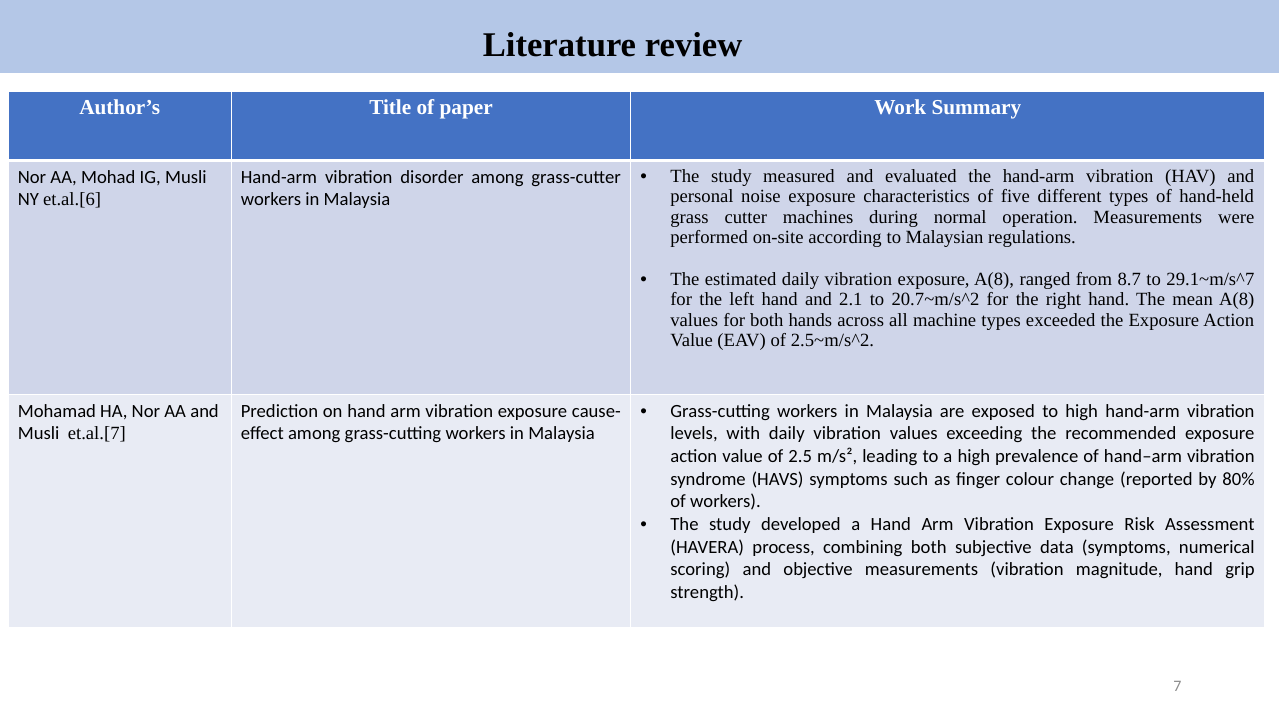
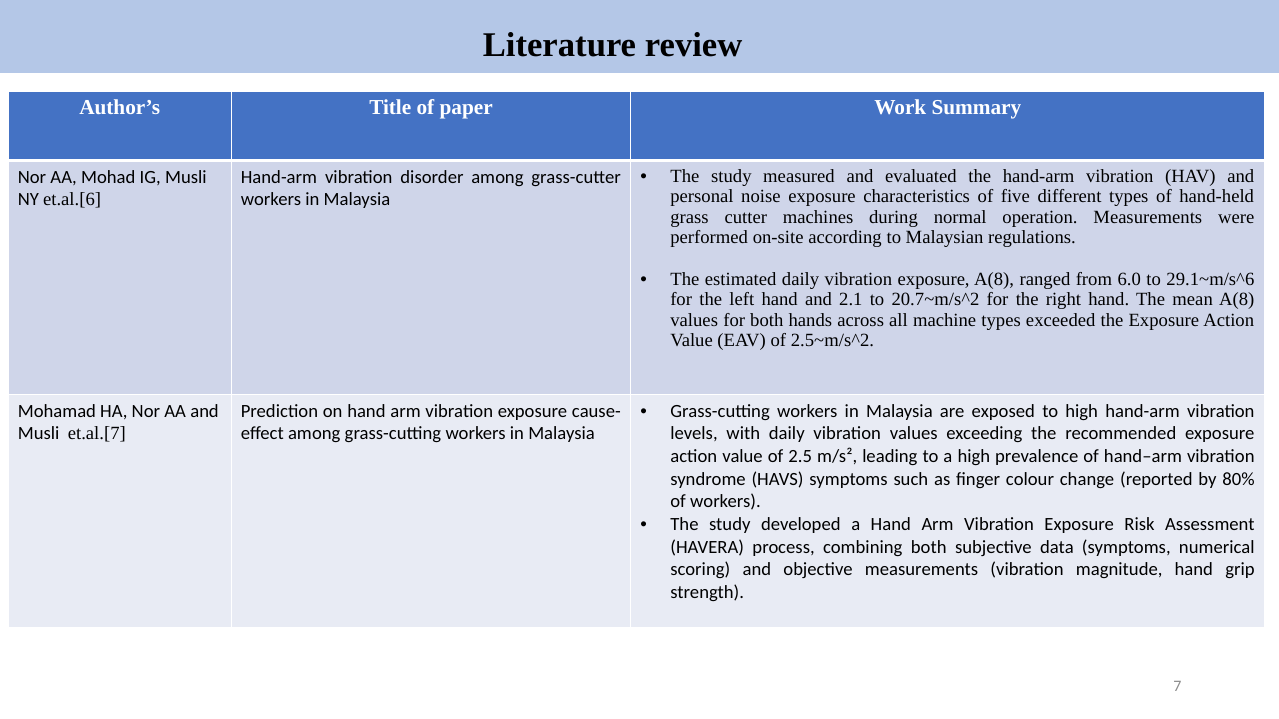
8.7: 8.7 -> 6.0
29.1~m/s^7: 29.1~m/s^7 -> 29.1~m/s^6
